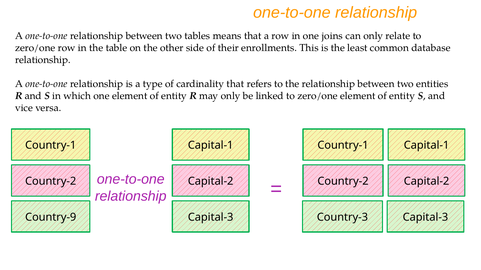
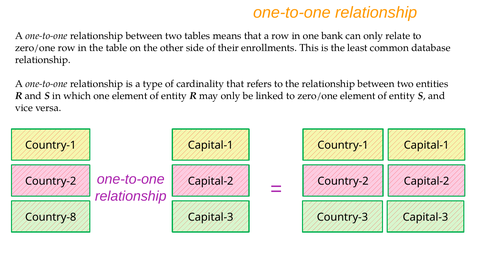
joins: joins -> bank
Country-9: Country-9 -> Country-8
